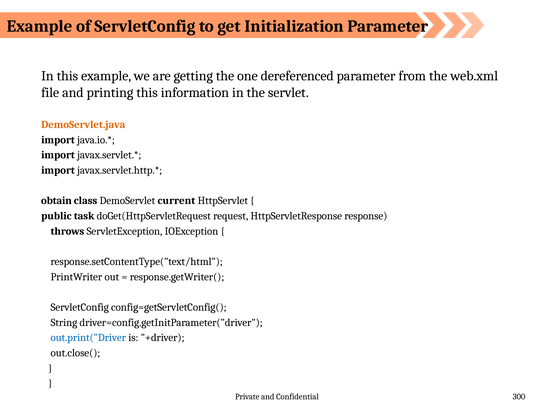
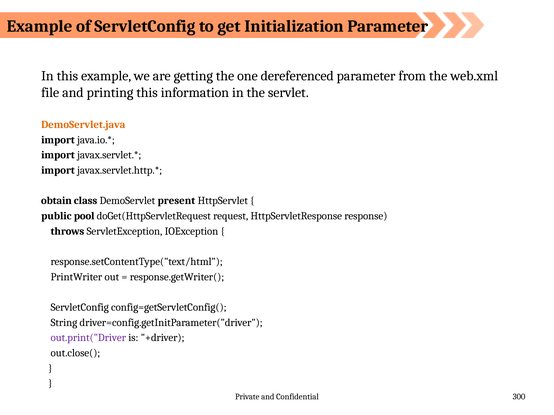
current: current -> present
task: task -> pool
out.print("Driver colour: blue -> purple
